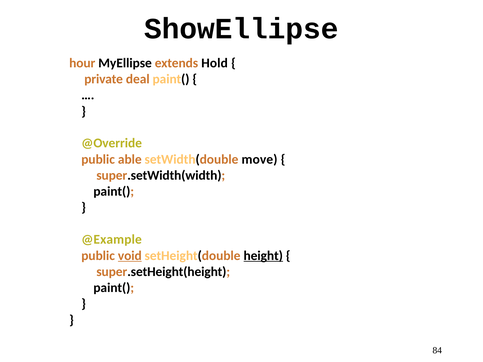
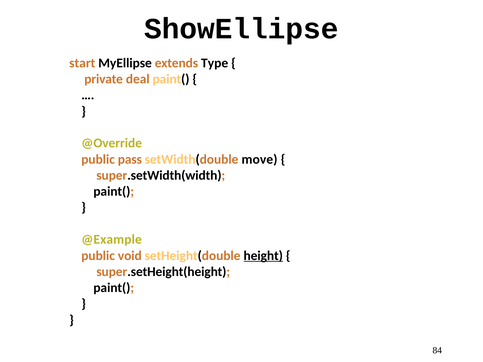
hour: hour -> start
Hold: Hold -> Type
able: able -> pass
void underline: present -> none
